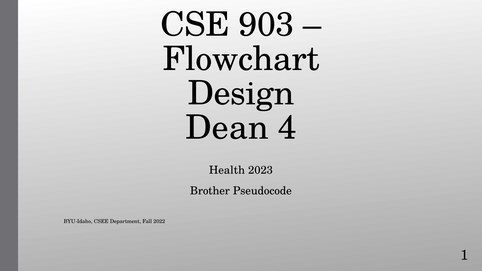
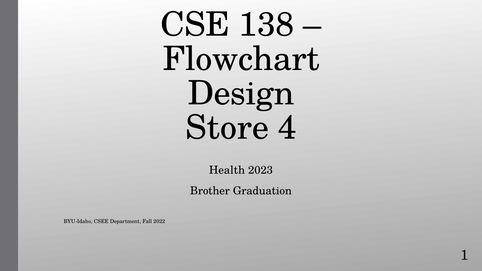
903: 903 -> 138
Dean: Dean -> Store
Pseudocode: Pseudocode -> Graduation
